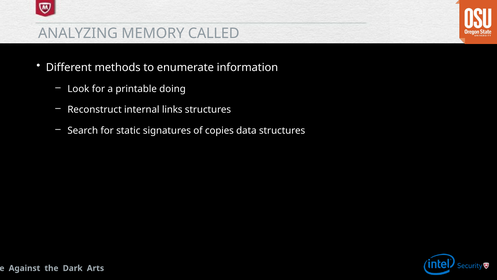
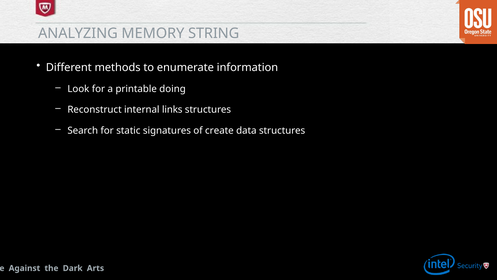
CALLED: CALLED -> STRING
copies: copies -> create
